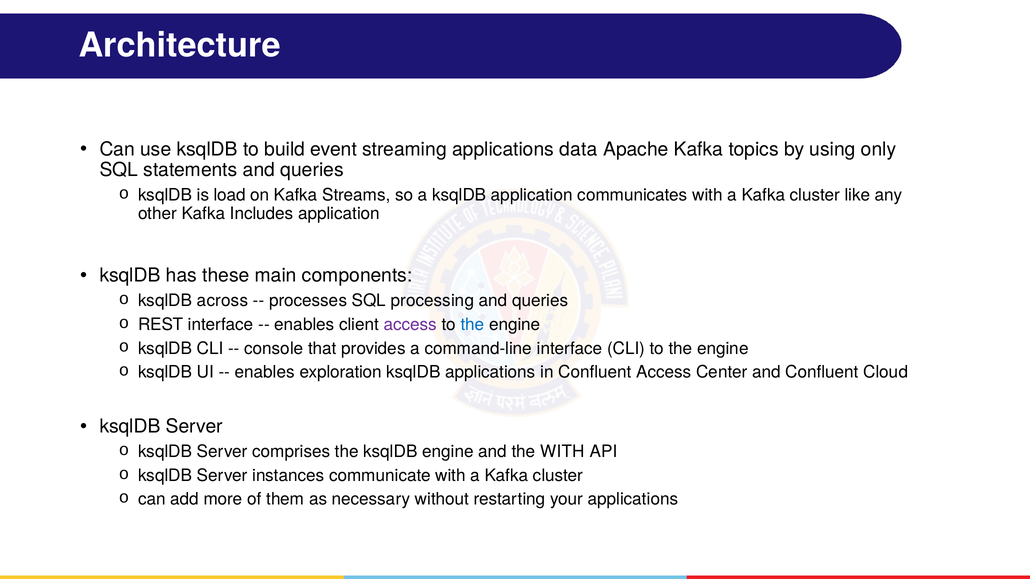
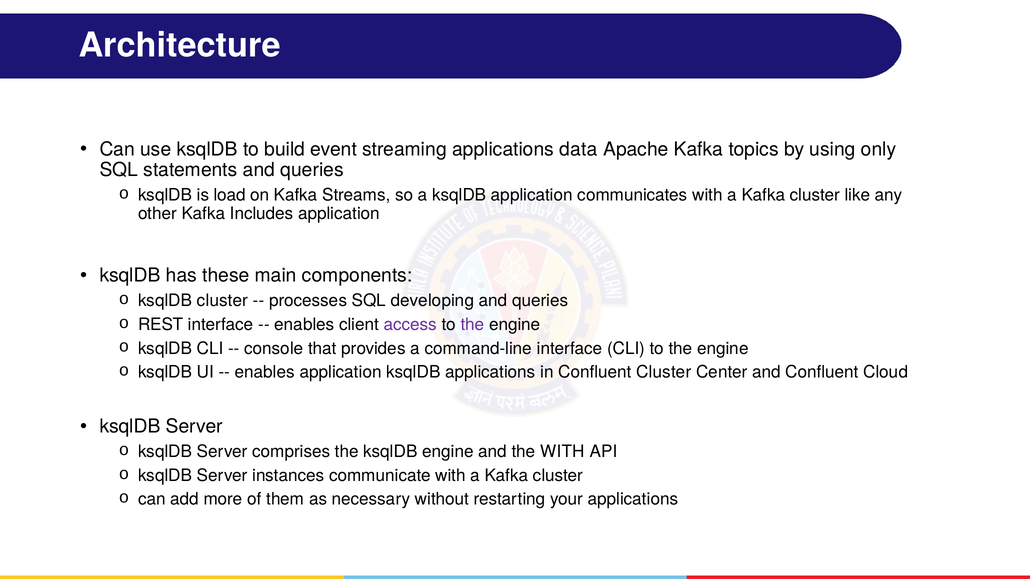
ksqlDB across: across -> cluster
processing: processing -> developing
the at (472, 325) colour: blue -> purple
enables exploration: exploration -> application
Confluent Access: Access -> Cluster
